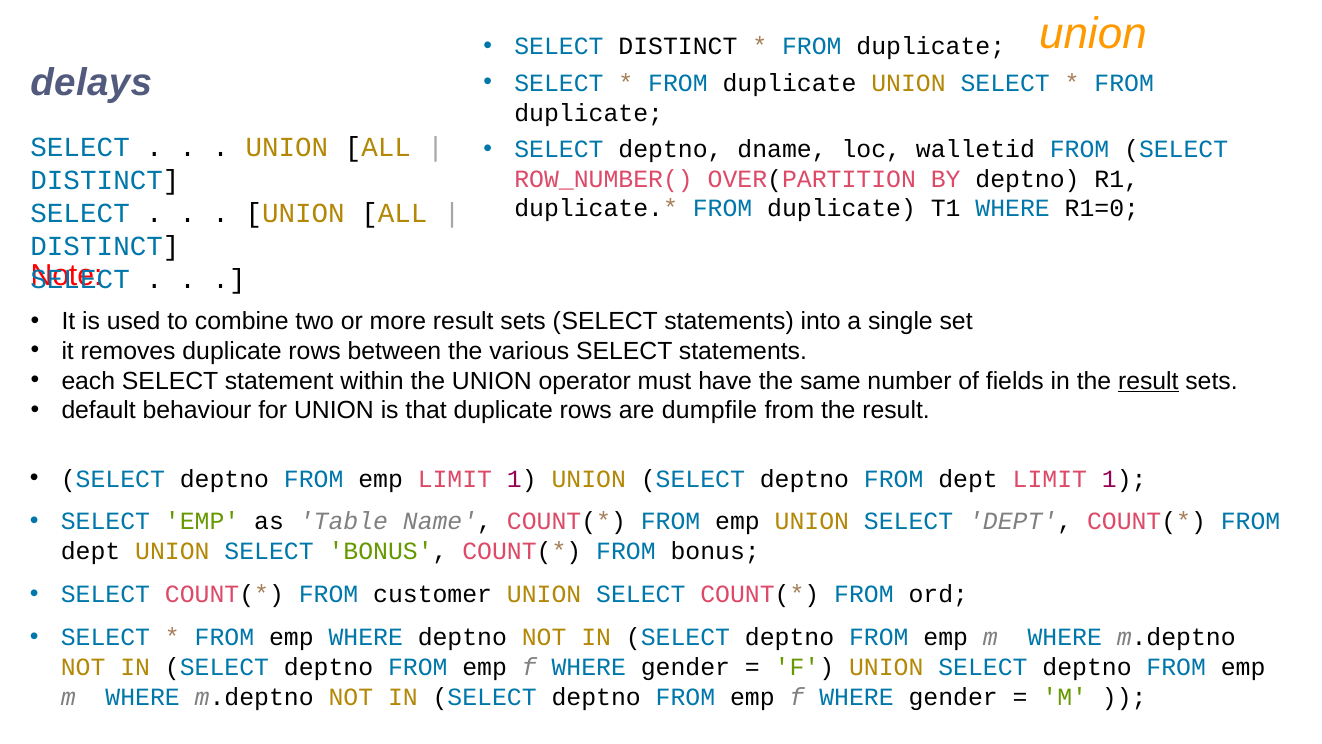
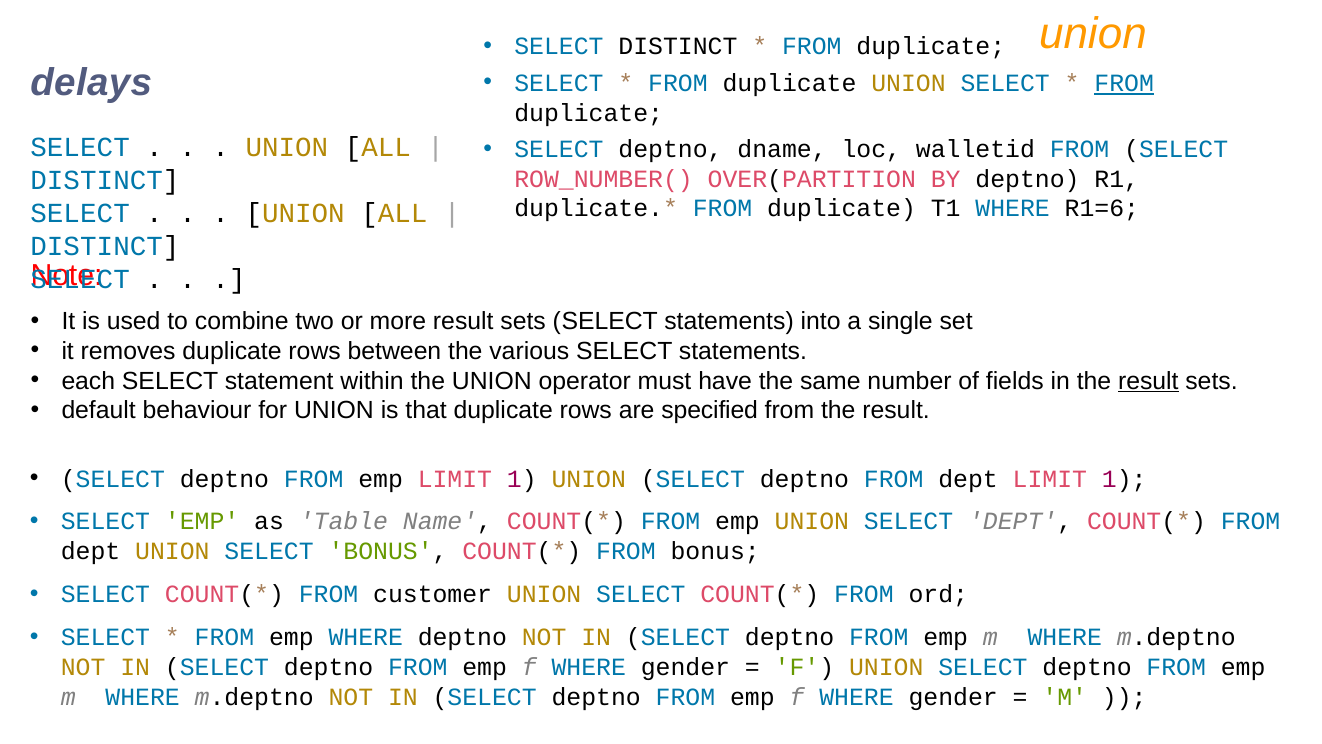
FROM at (1124, 83) underline: none -> present
R1=0: R1=0 -> R1=6
dumpfile: dumpfile -> specified
